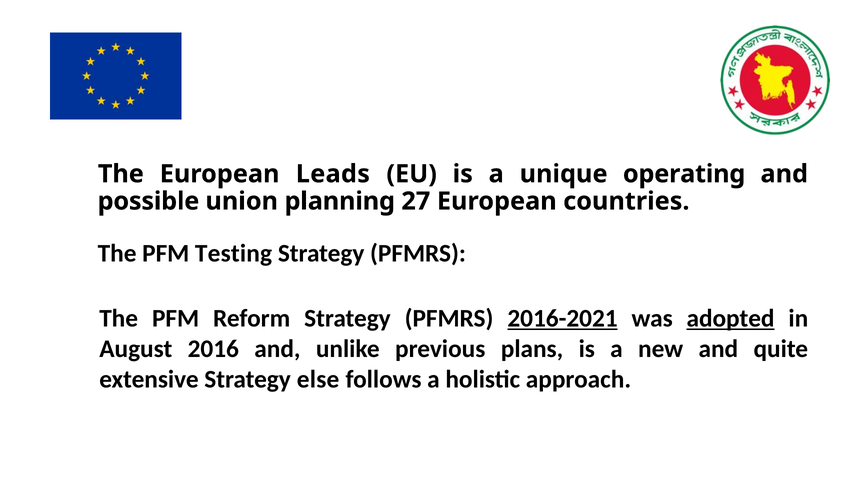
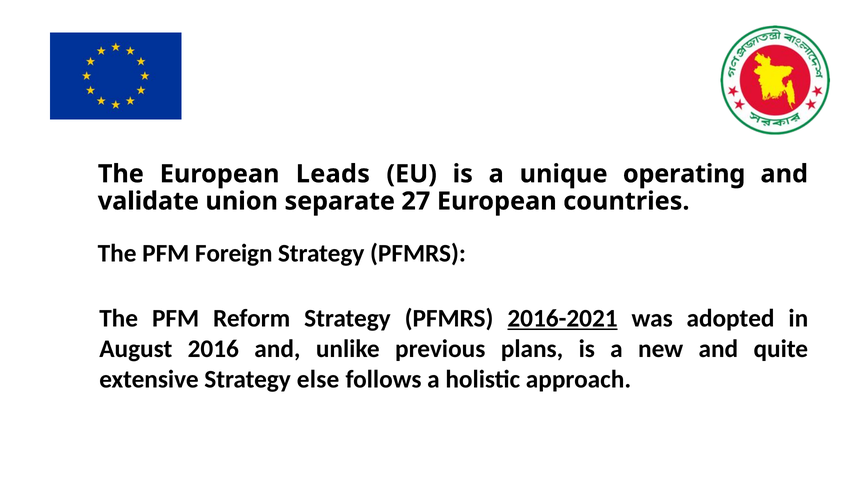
possible: possible -> validate
planning: planning -> separate
Testing: Testing -> Foreign
adopted underline: present -> none
